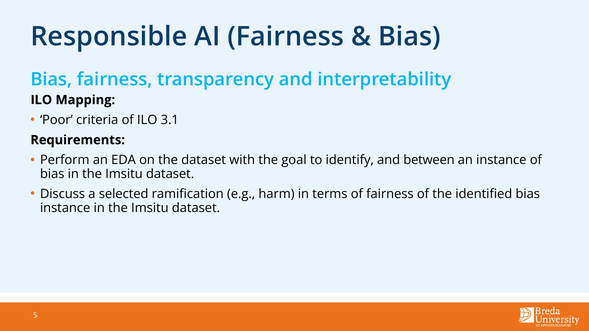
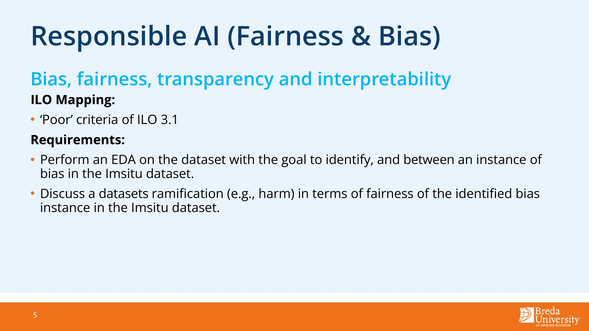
selected: selected -> datasets
